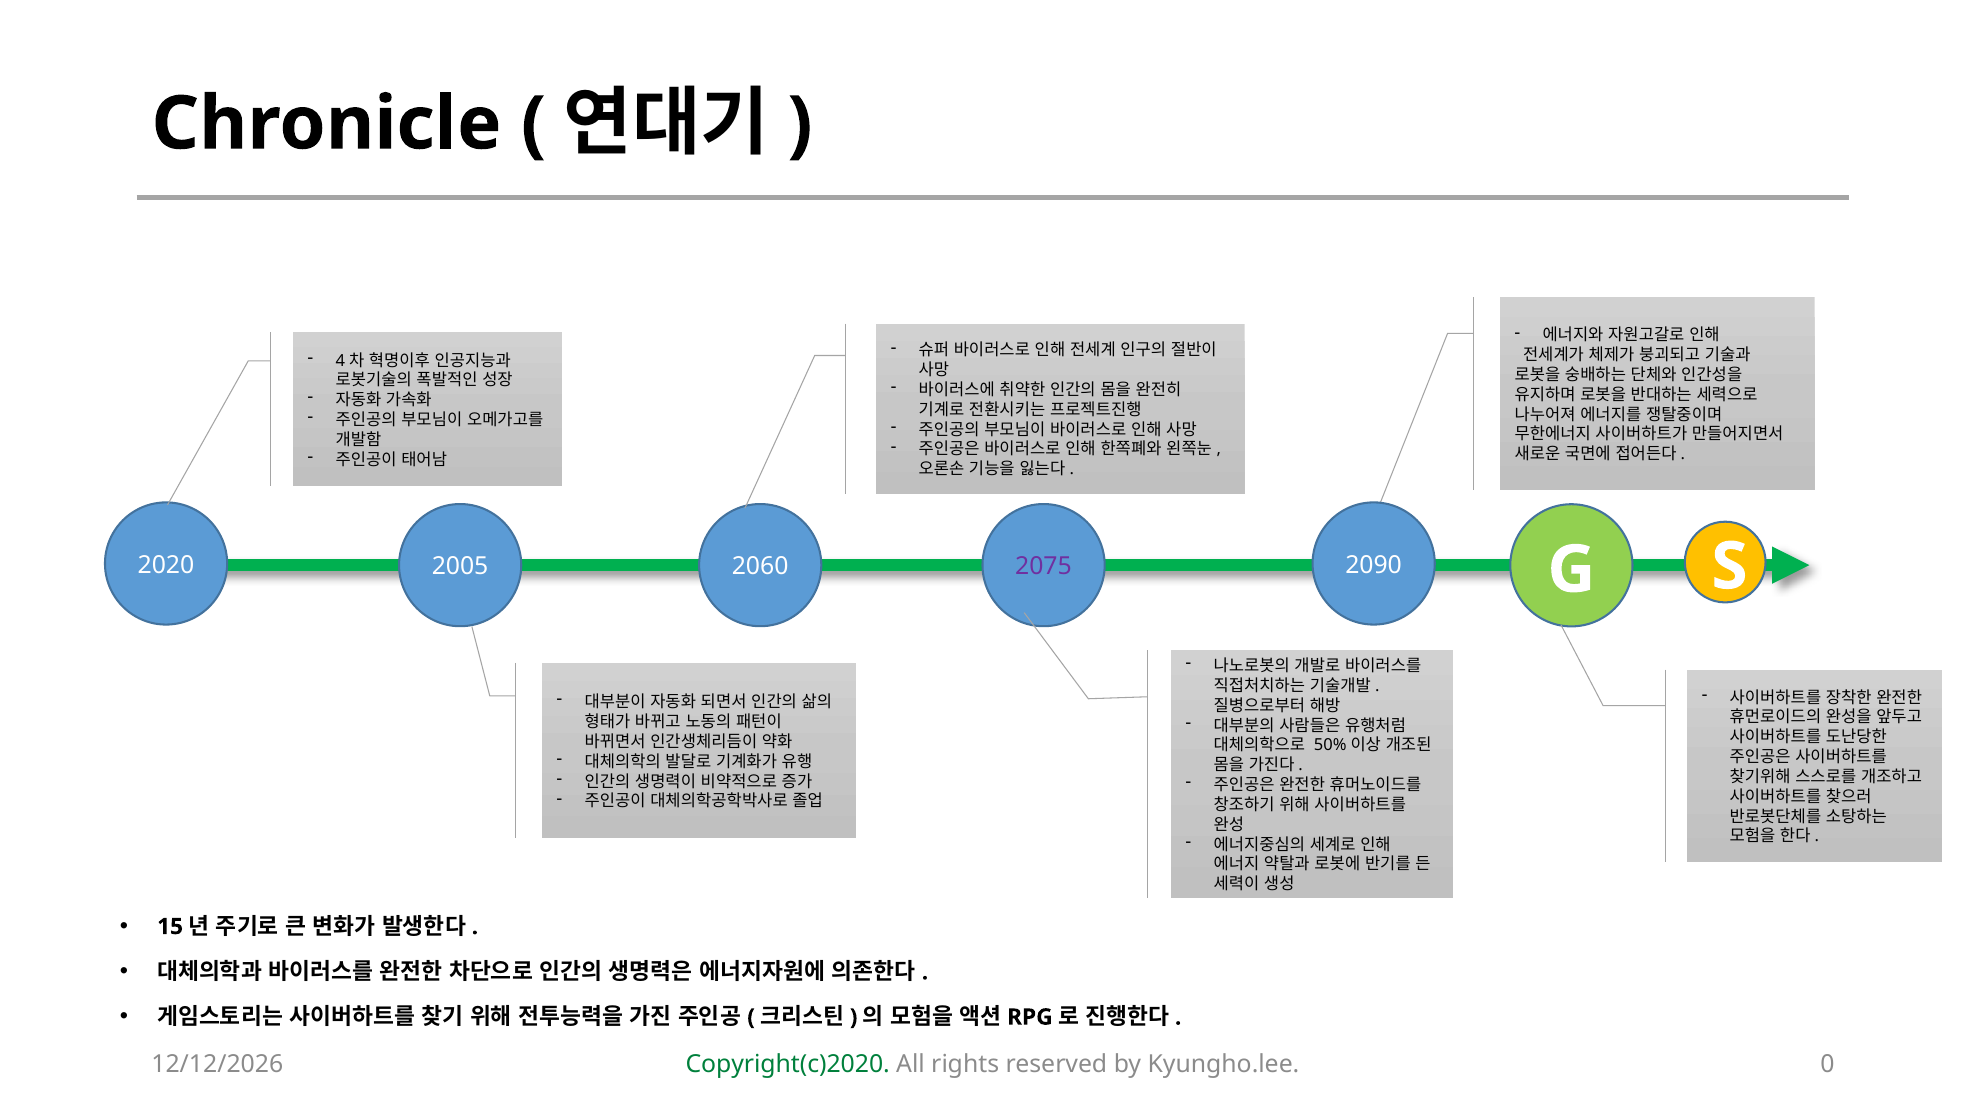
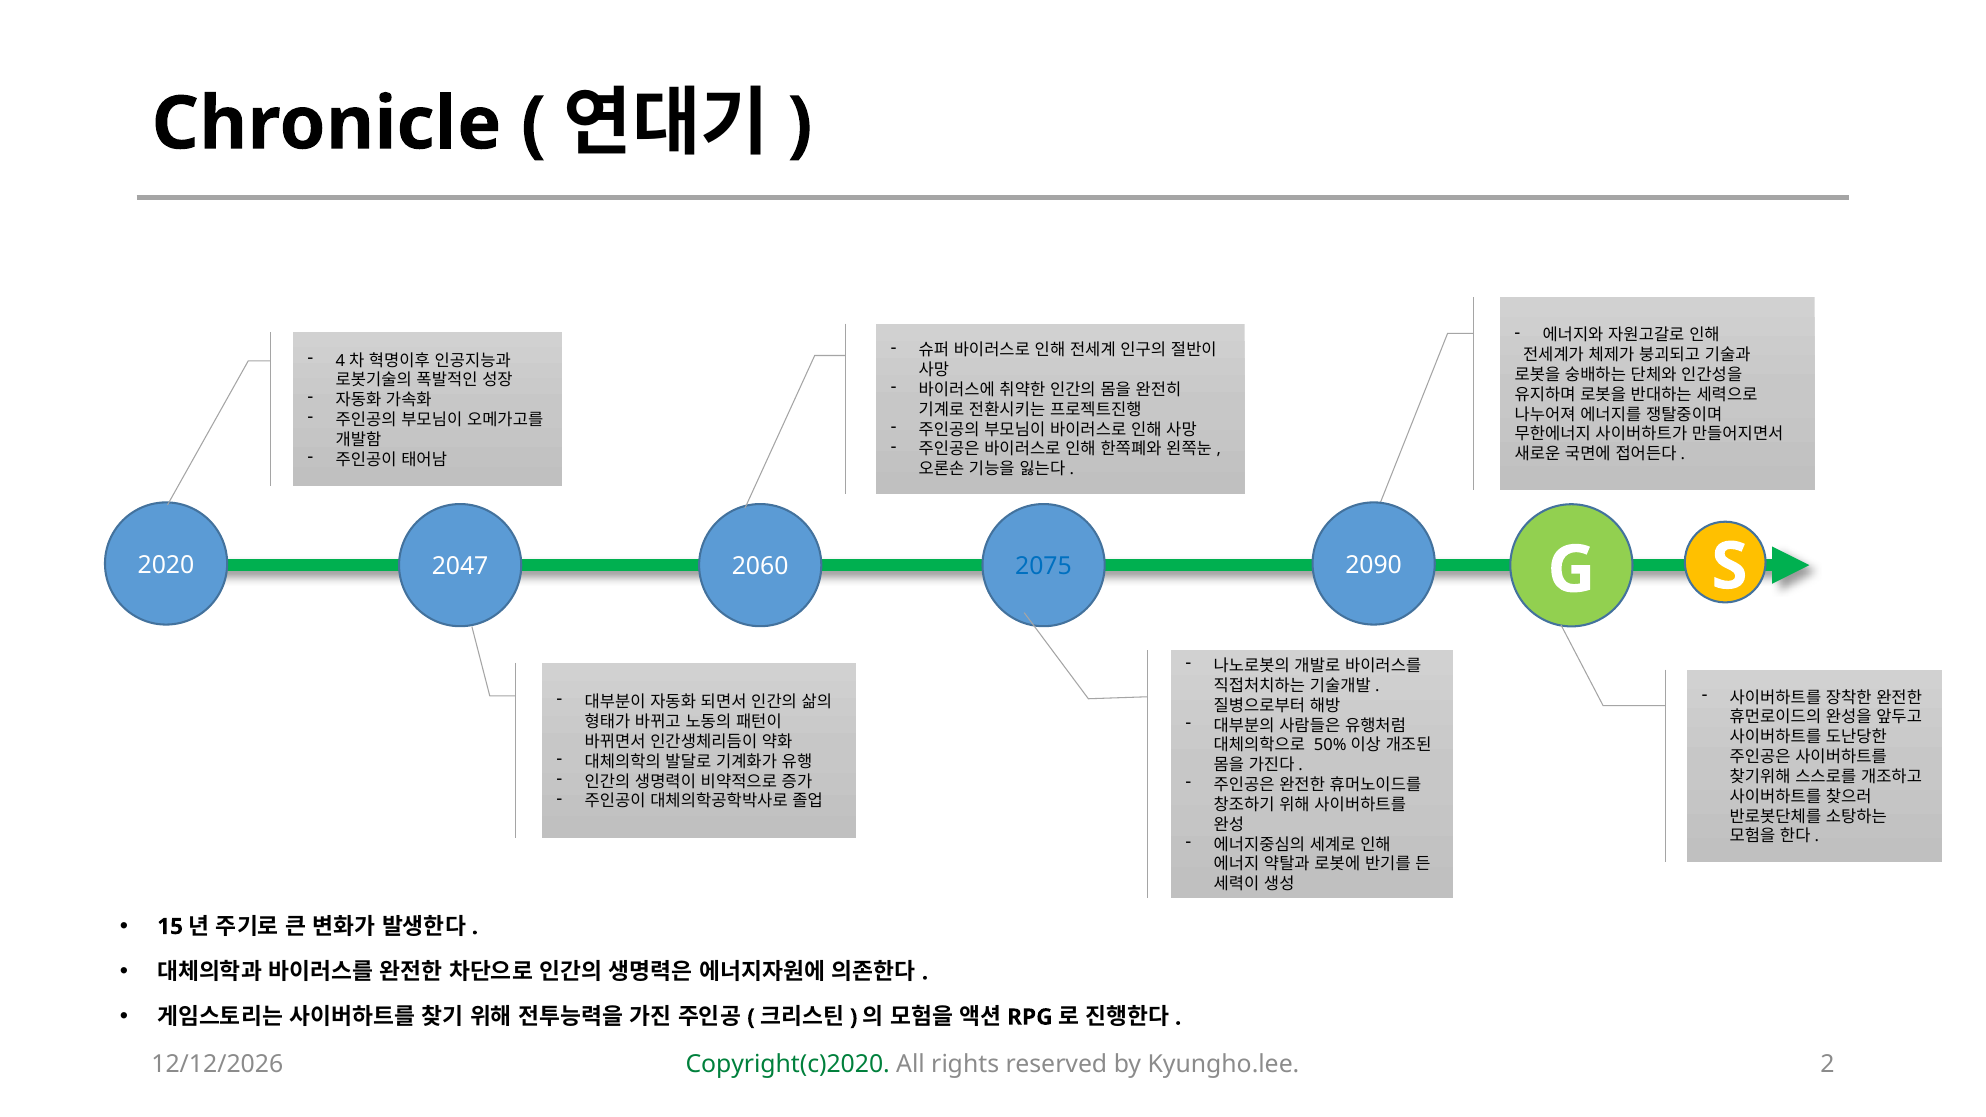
2005: 2005 -> 2047
2075 colour: purple -> blue
0: 0 -> 2
